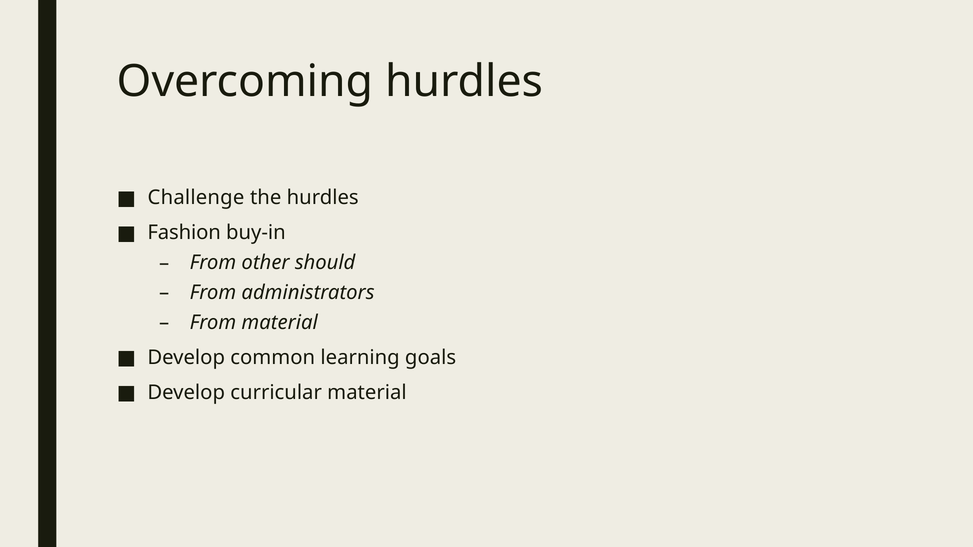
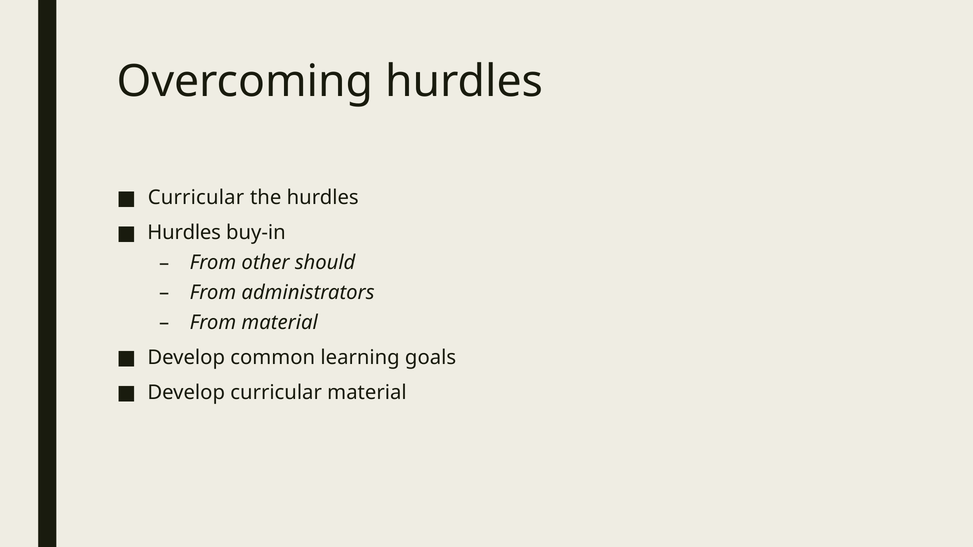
Challenge at (196, 198): Challenge -> Curricular
Fashion at (184, 233): Fashion -> Hurdles
